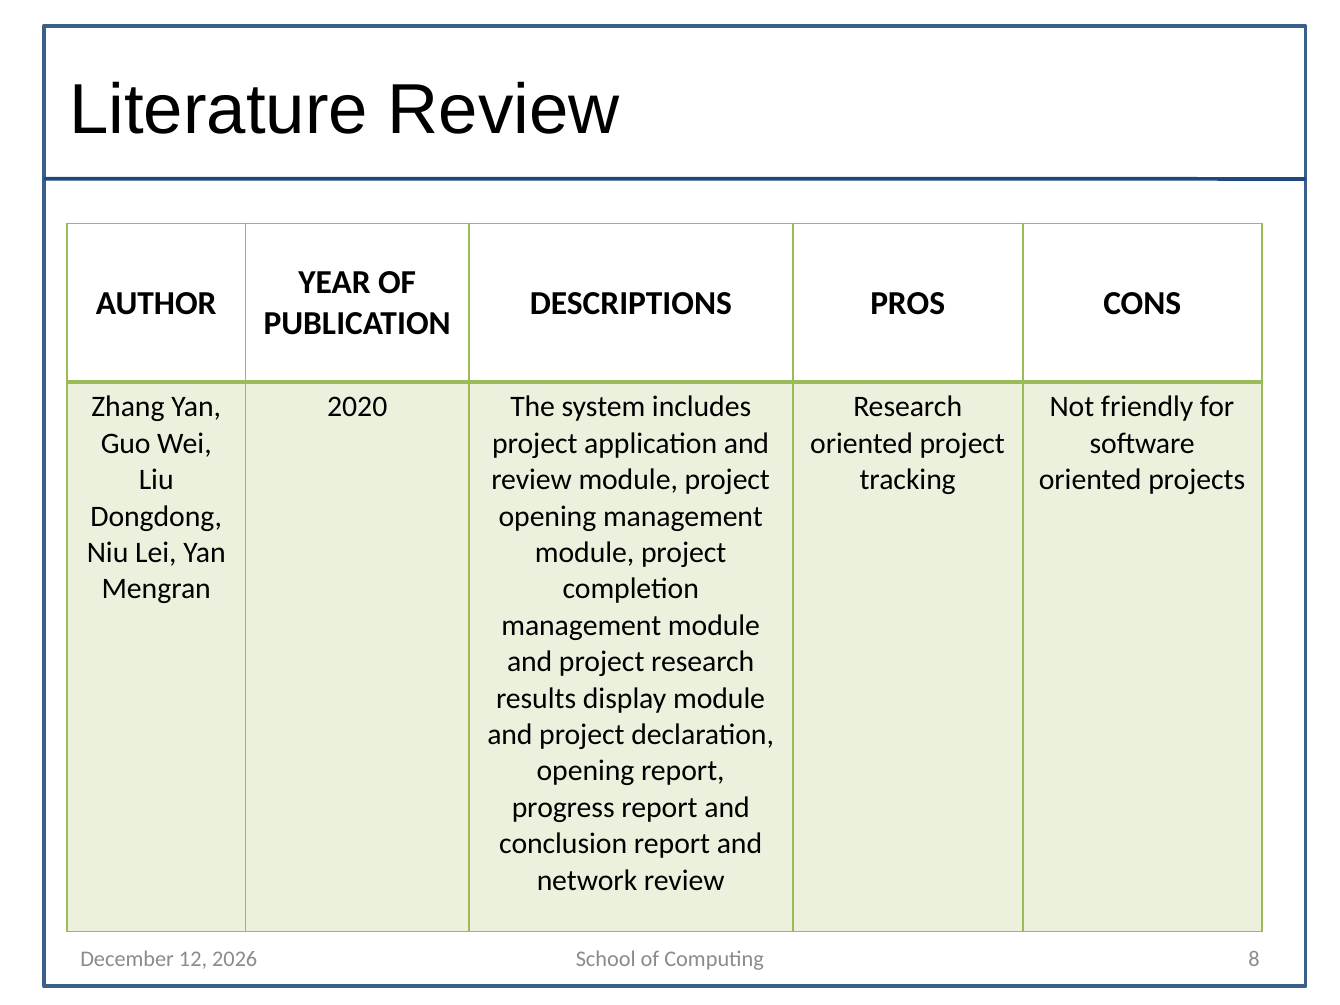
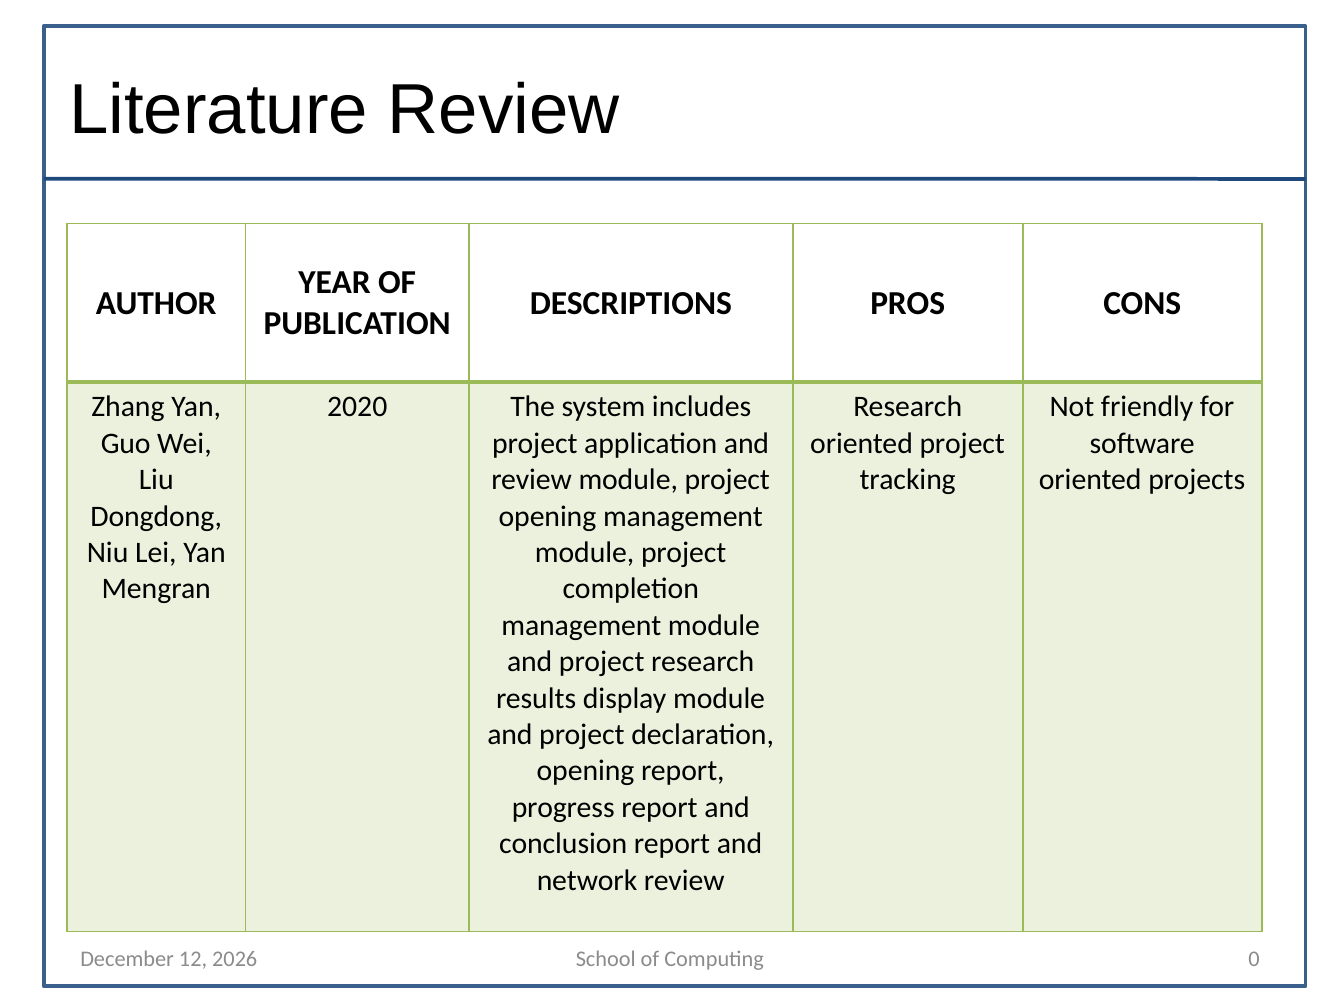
8: 8 -> 0
